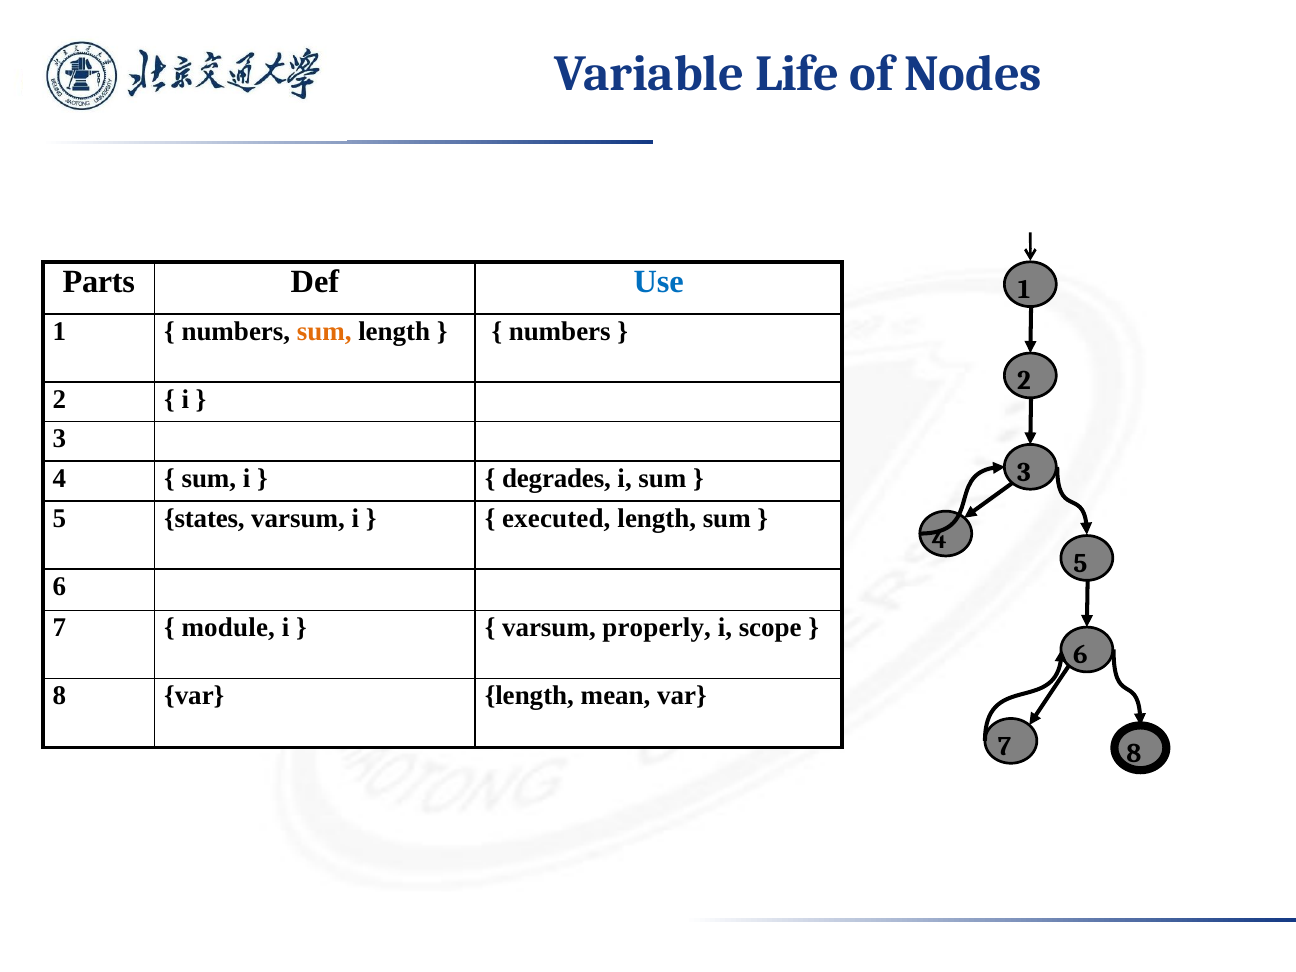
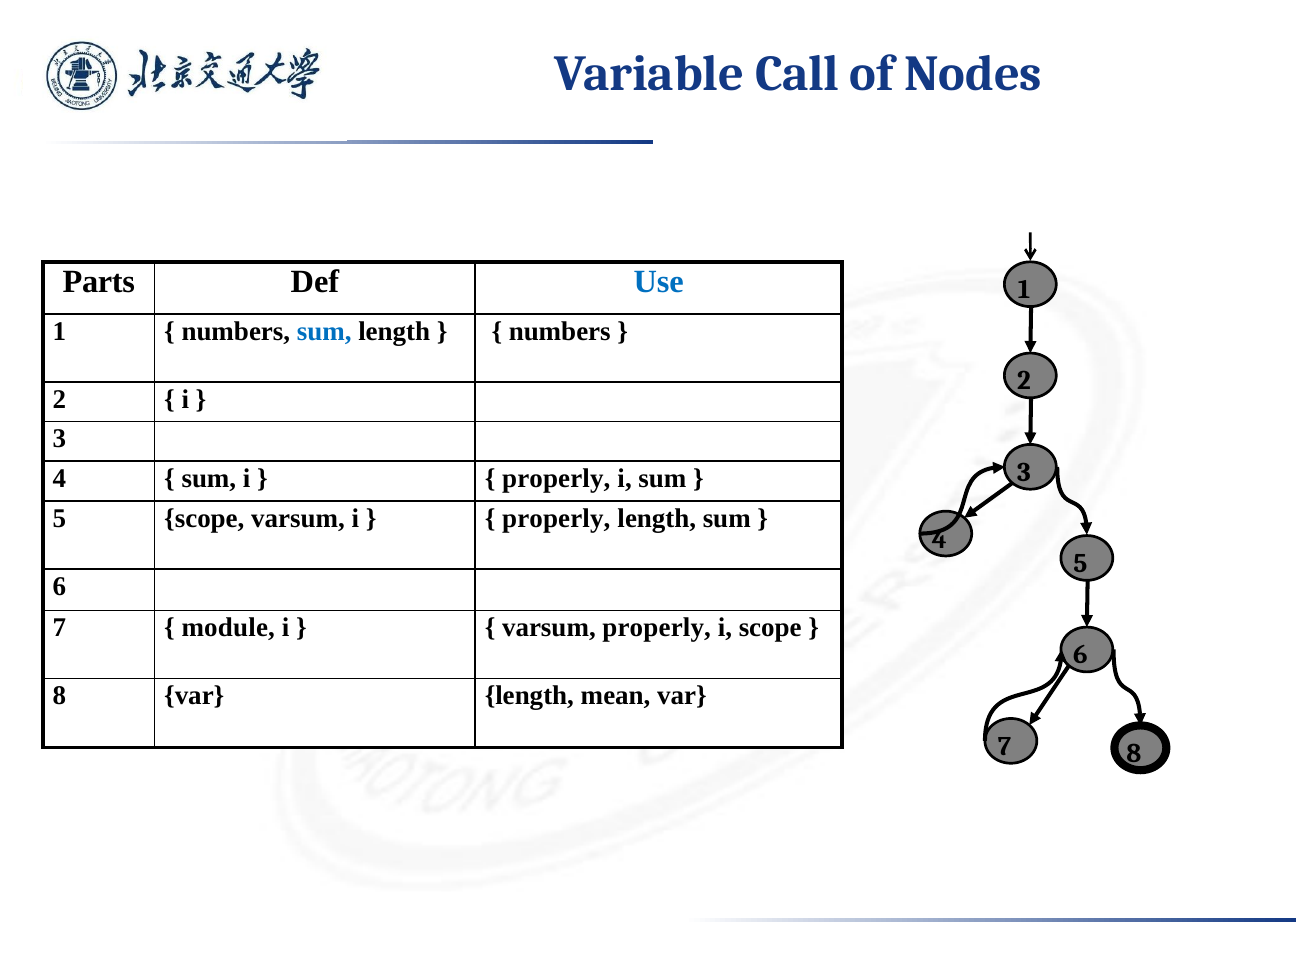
Life: Life -> Call
sum at (324, 331) colour: orange -> blue
degrades at (556, 478): degrades -> properly
5 states: states -> scope
executed at (556, 519): executed -> properly
